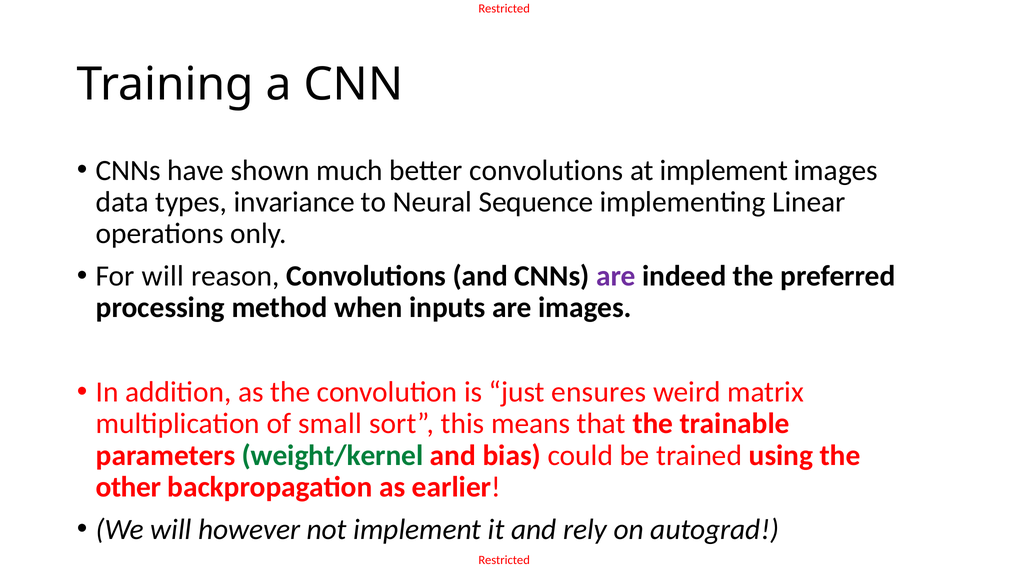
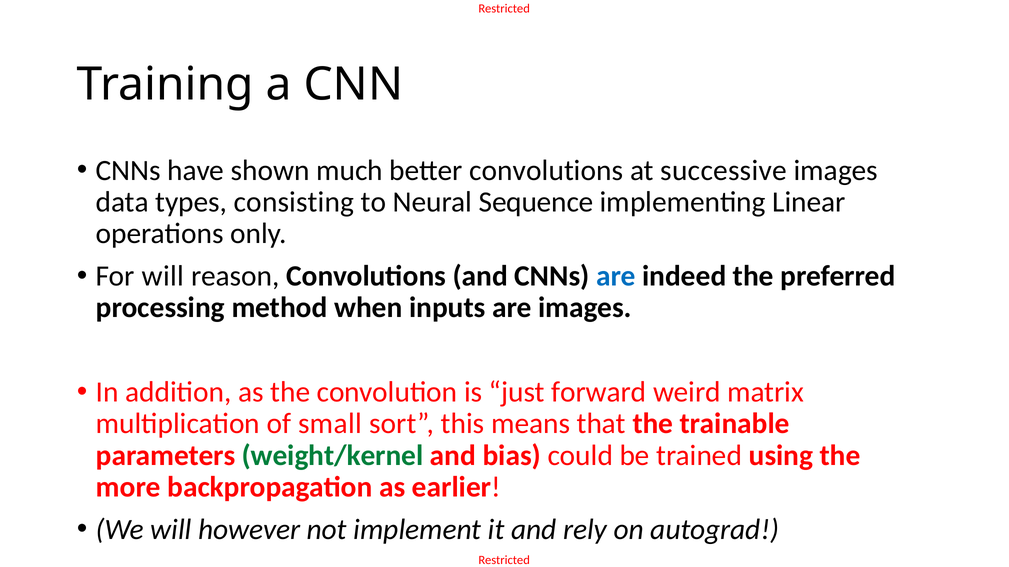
at implement: implement -> successive
invariance: invariance -> consisting
are at (616, 276) colour: purple -> blue
ensures: ensures -> forward
other: other -> more
